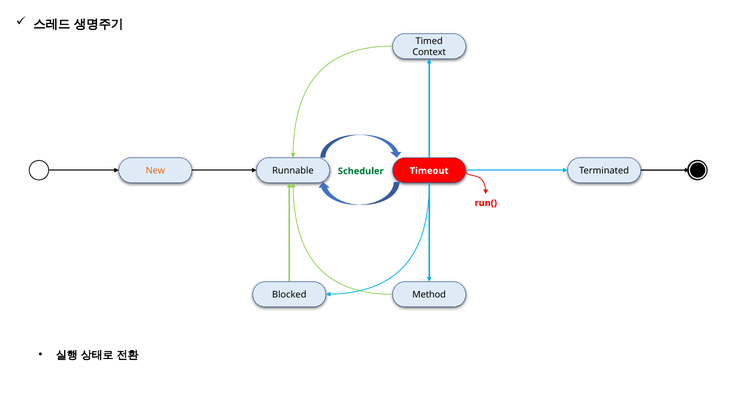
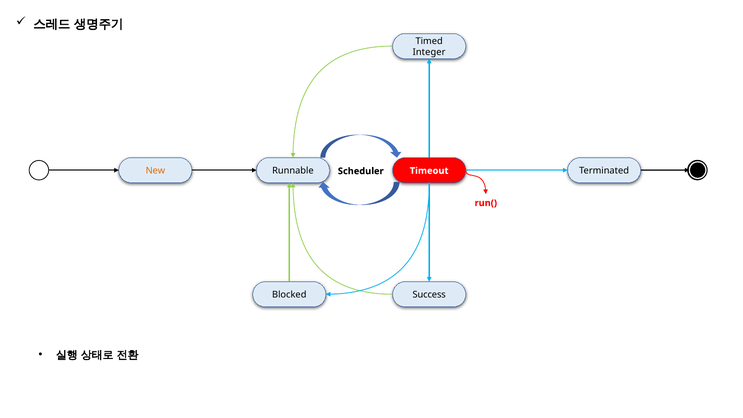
Context: Context -> Integer
Scheduler colour: green -> black
Method: Method -> Success
